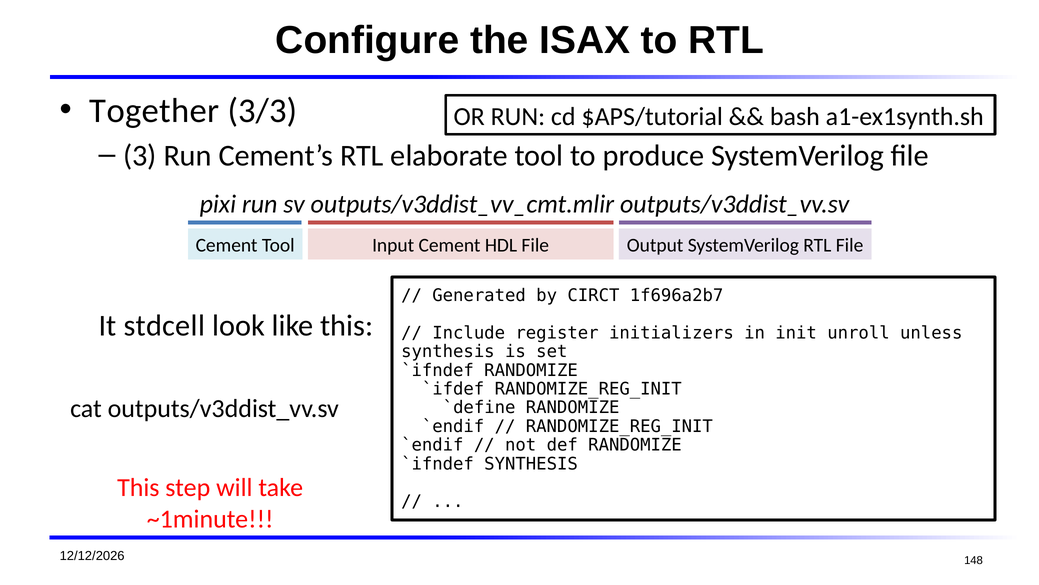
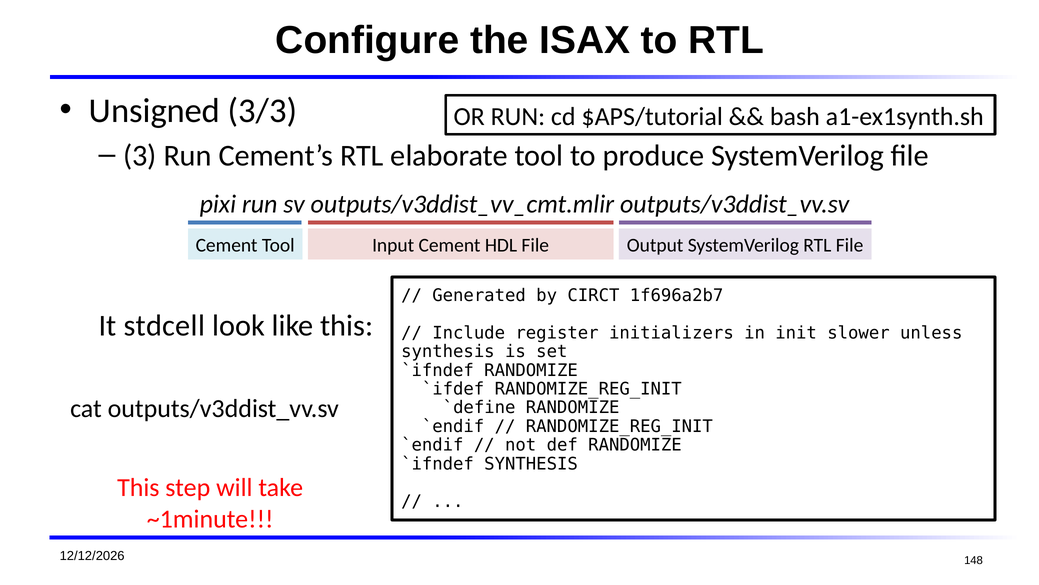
Together: Together -> Unsigned
unroll: unroll -> slower
